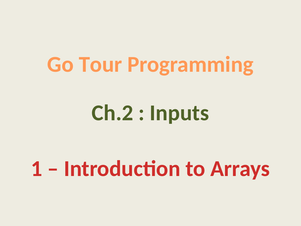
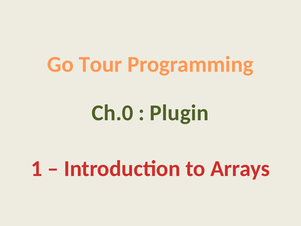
Ch.2: Ch.2 -> Ch.0
Inputs: Inputs -> Plugin
